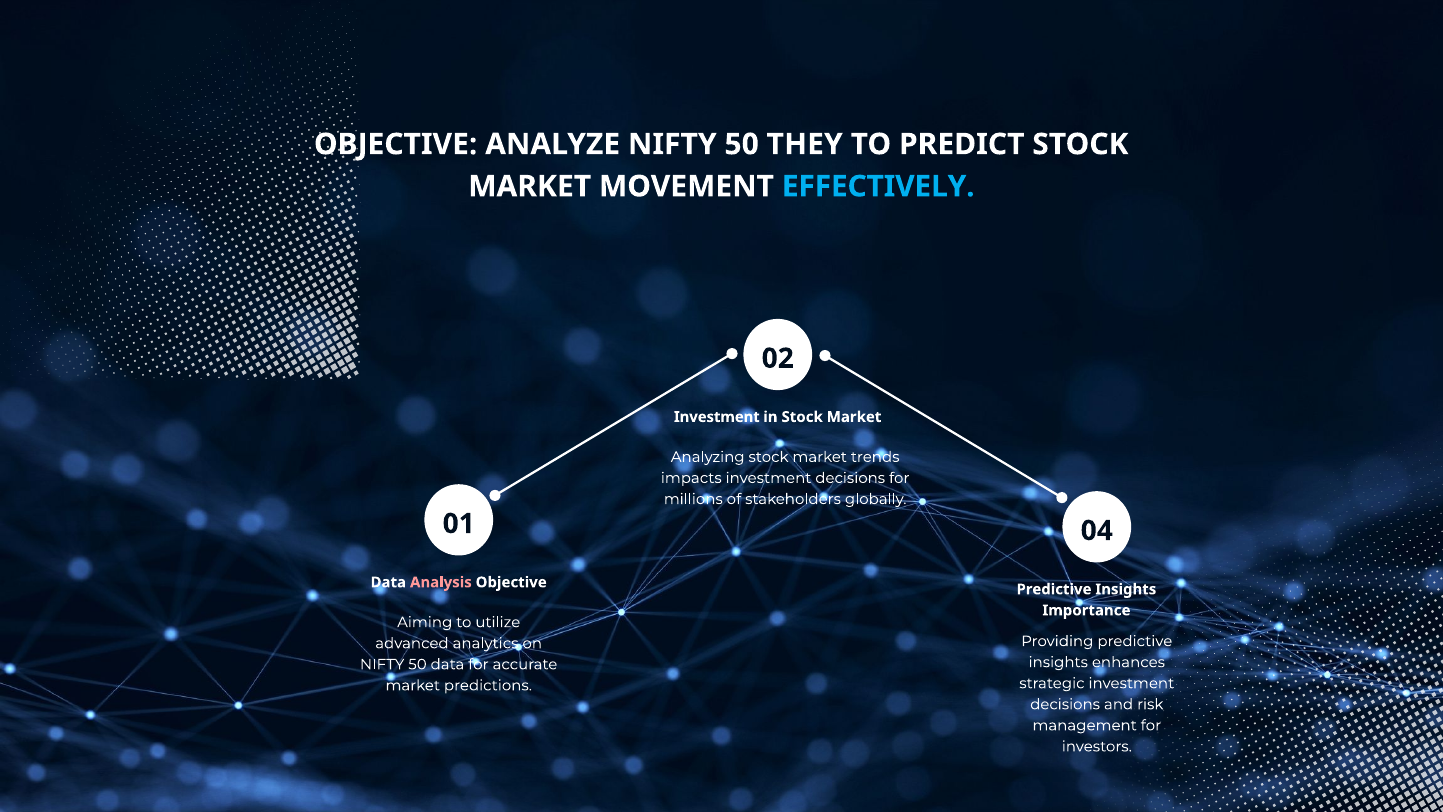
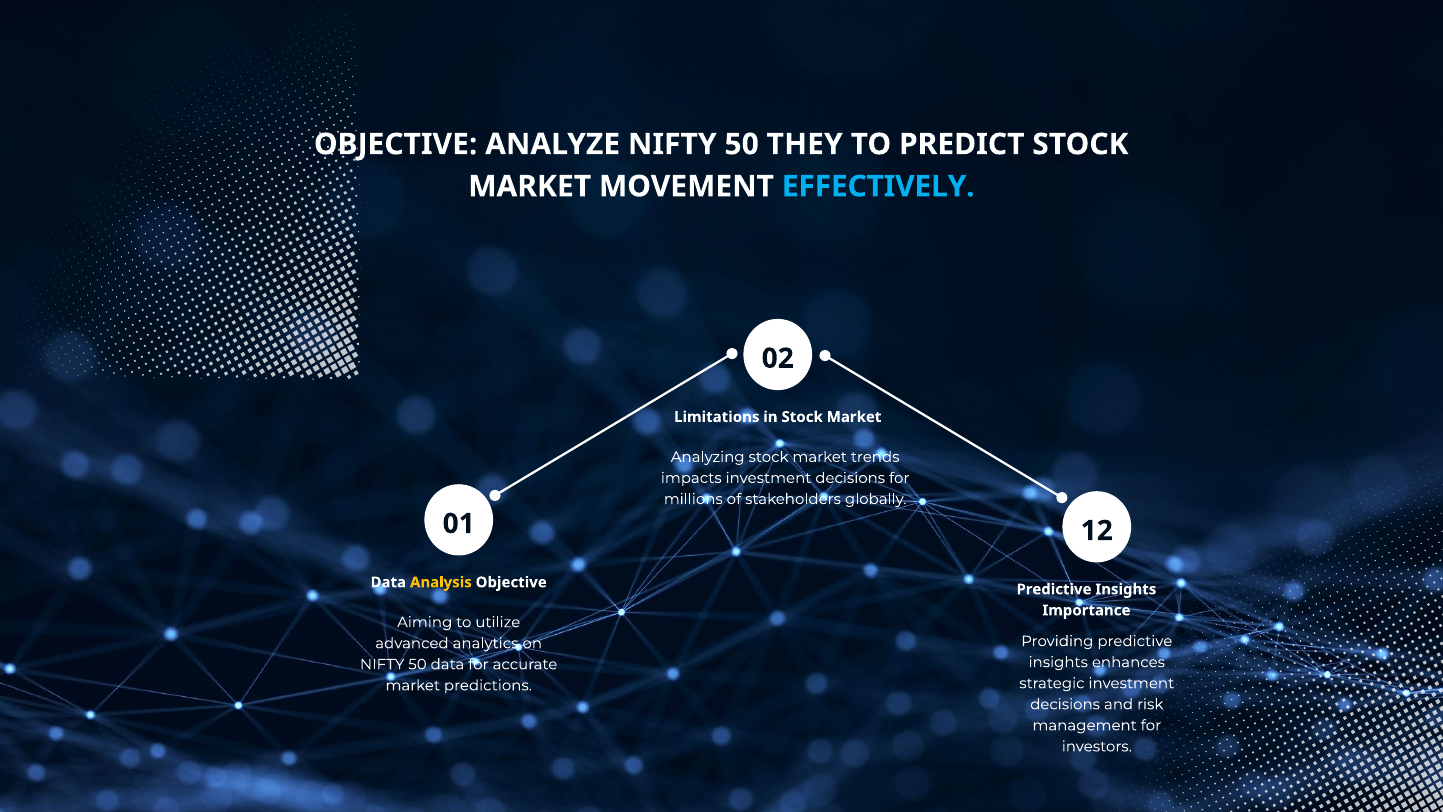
Investment at (717, 417): Investment -> Limitations
04: 04 -> 12
Analysis colour: pink -> yellow
